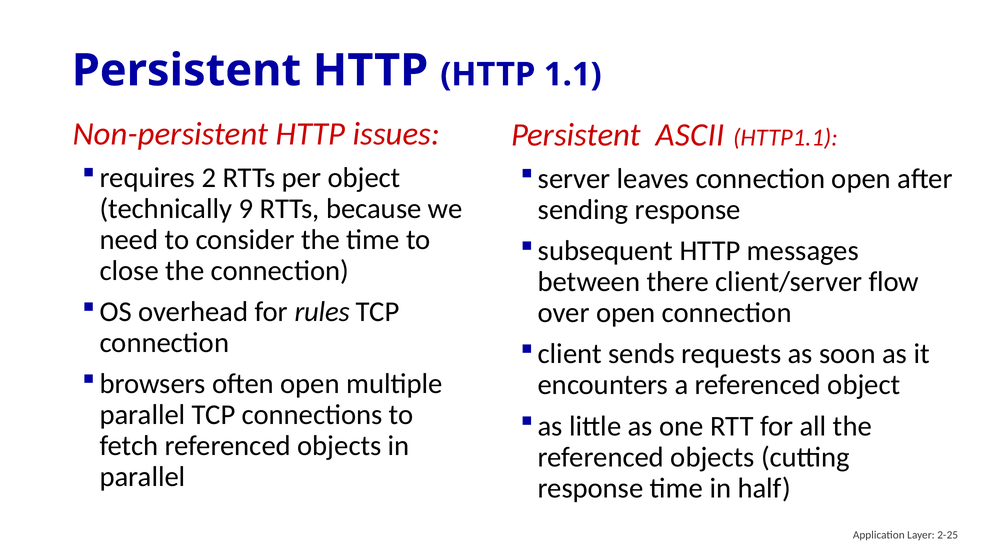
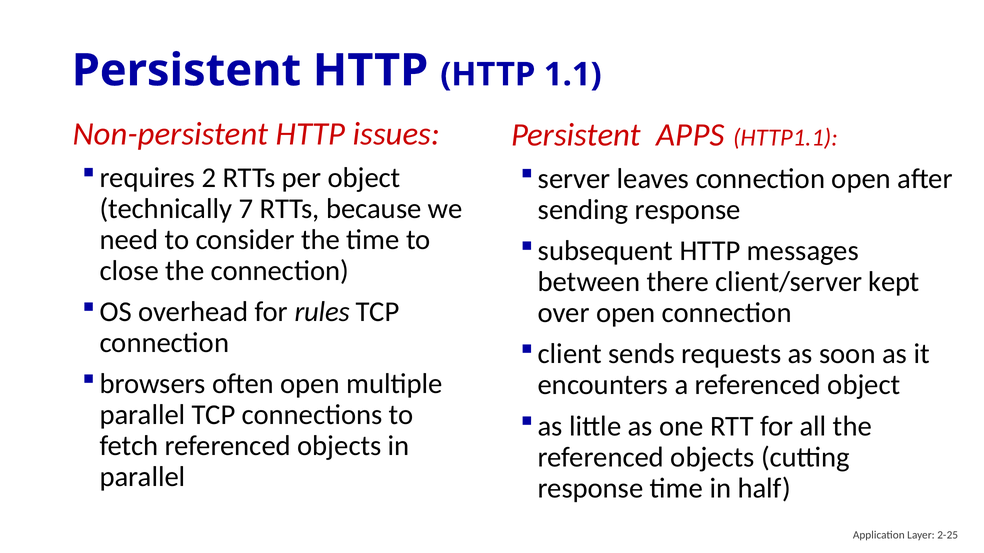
ASCII: ASCII -> APPS
9: 9 -> 7
flow: flow -> kept
